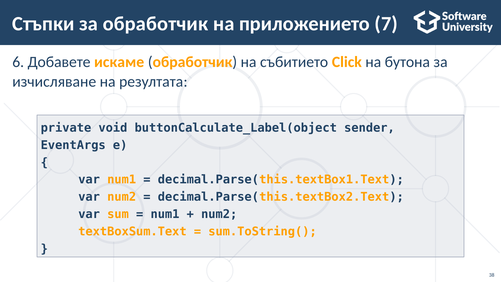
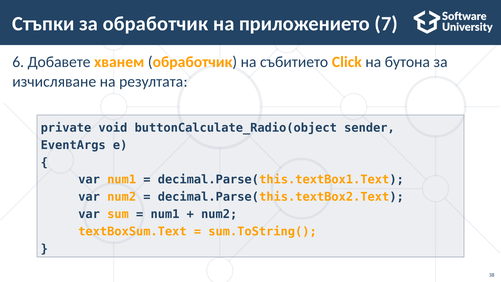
искаме: искаме -> хванем
buttonCalculate_Label(object: buttonCalculate_Label(object -> buttonCalculate_Radio(object
